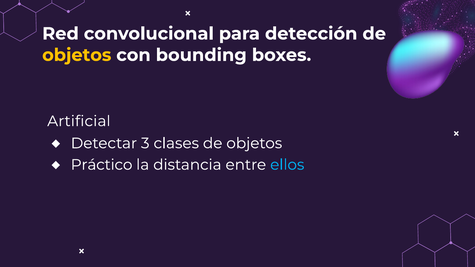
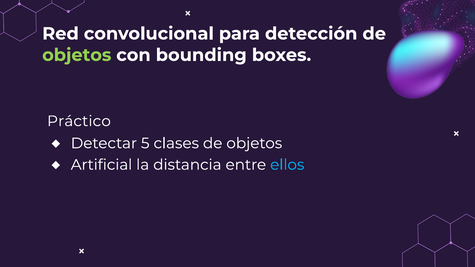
objetos at (77, 55) colour: yellow -> light green
Artificial: Artificial -> Práctico
3: 3 -> 5
Práctico: Práctico -> Artificial
